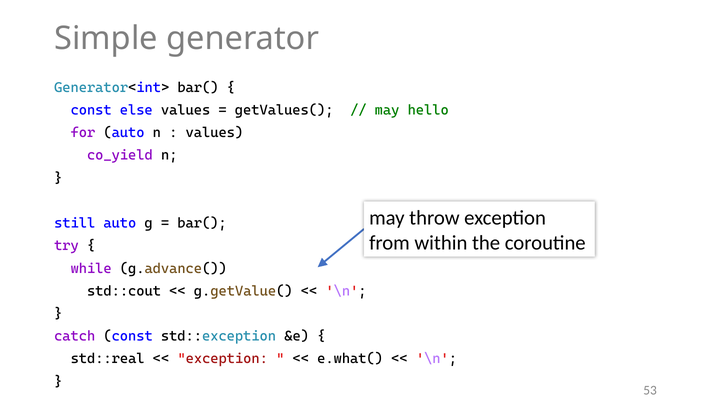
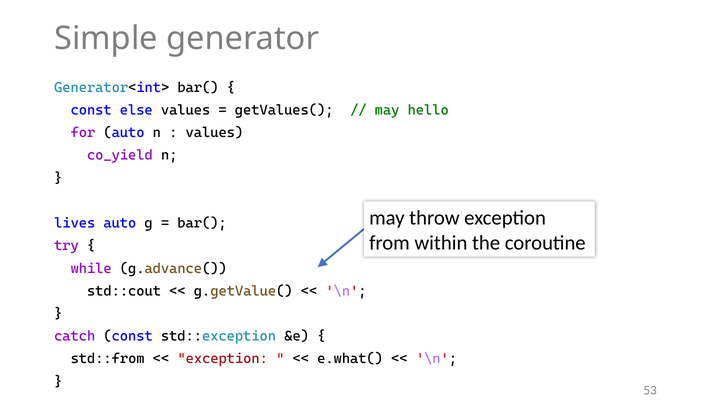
still: still -> lives
std::real: std::real -> std::from
